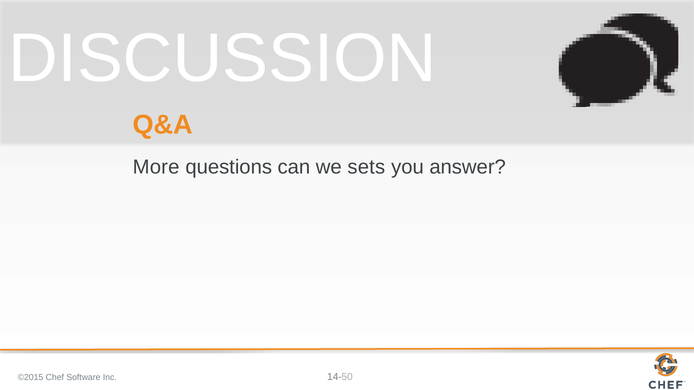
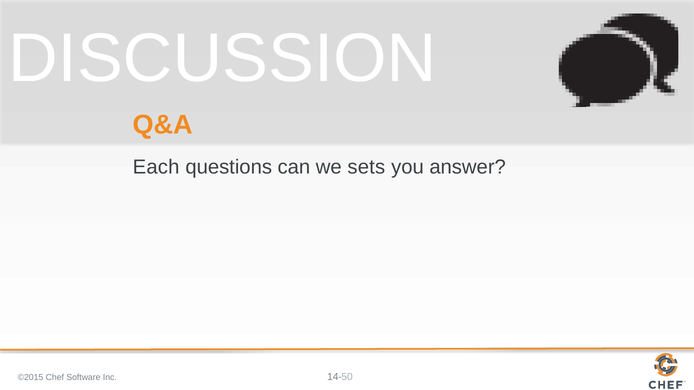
More: More -> Each
